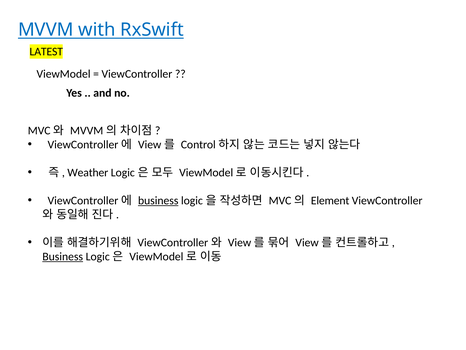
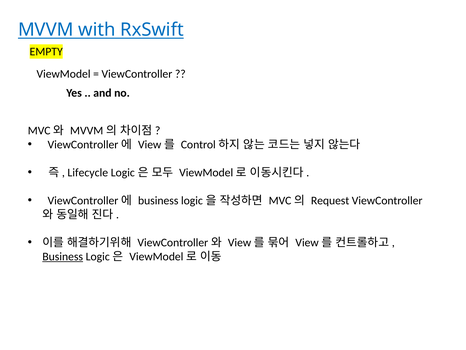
LATEST: LATEST -> EMPTY
Weather: Weather -> Lifecycle
business at (158, 200) underline: present -> none
Element: Element -> Request
